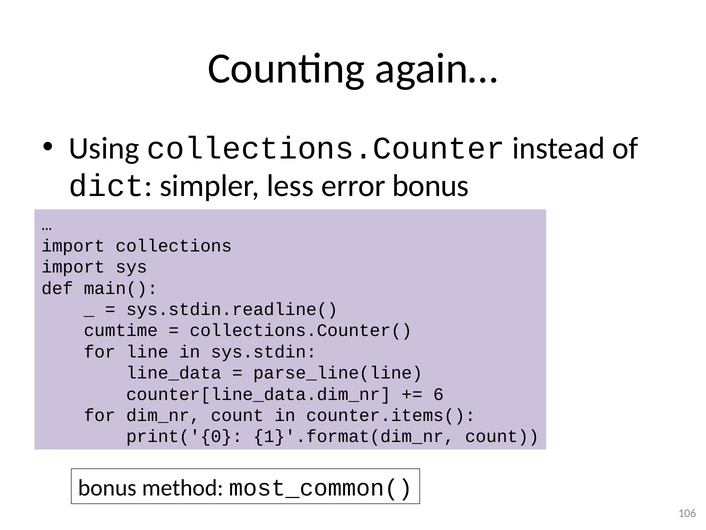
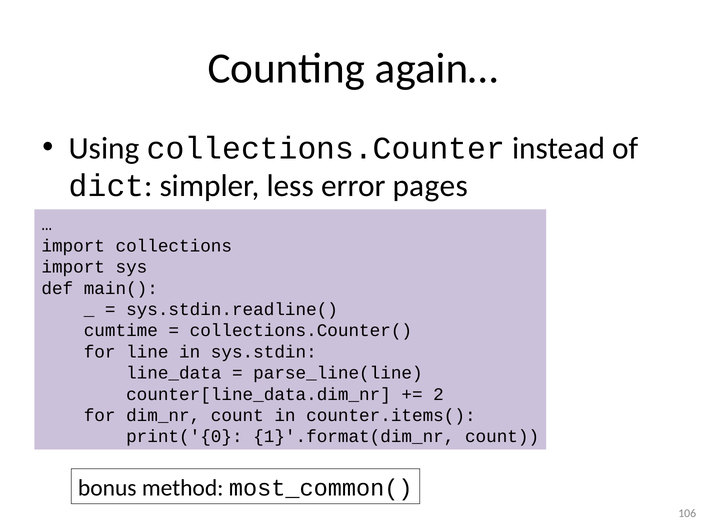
error bonus: bonus -> pages
6: 6 -> 2
